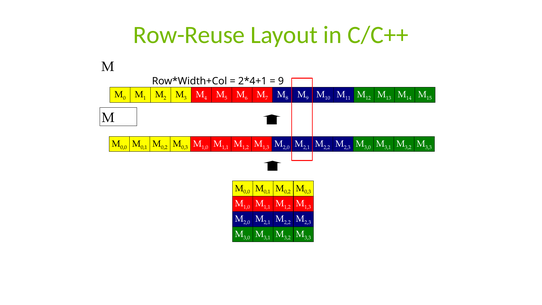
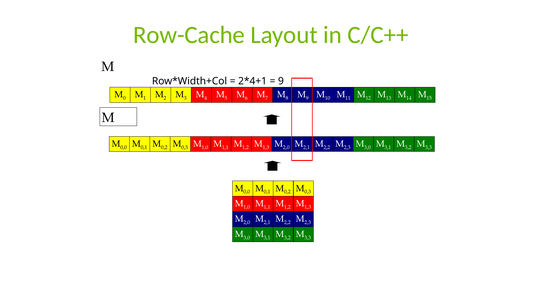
Row-Reuse: Row-Reuse -> Row-Cache
